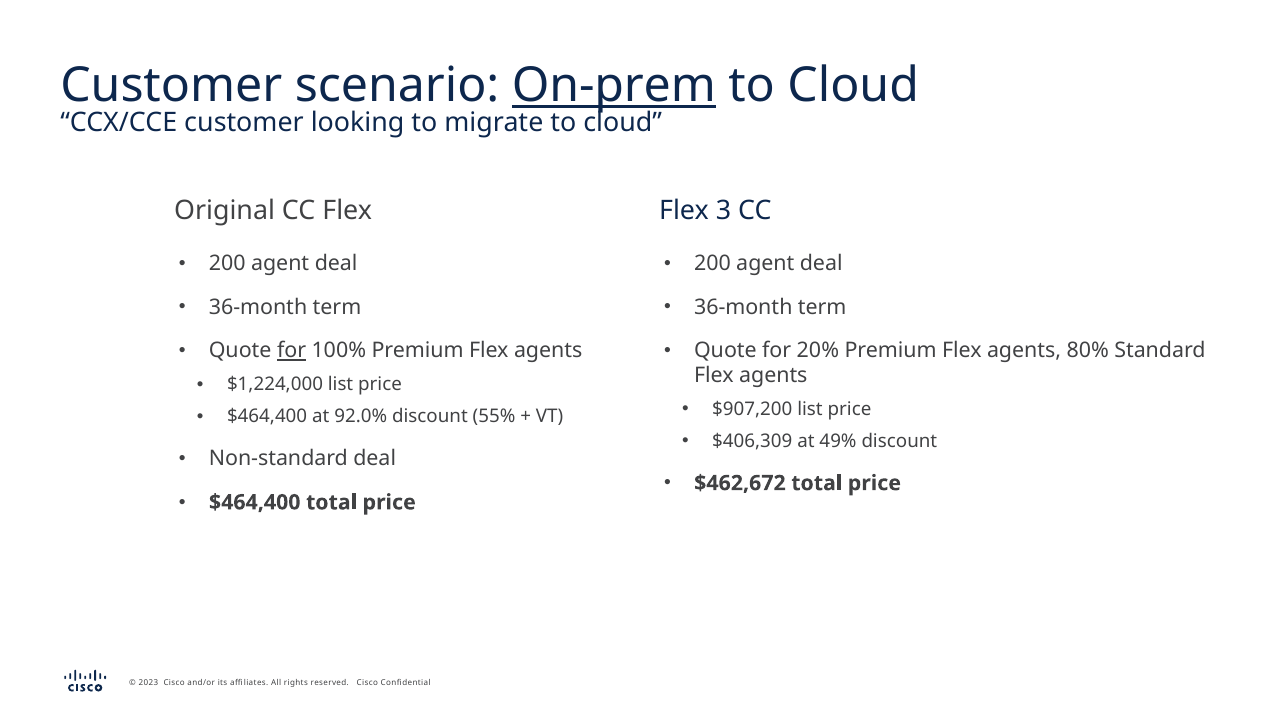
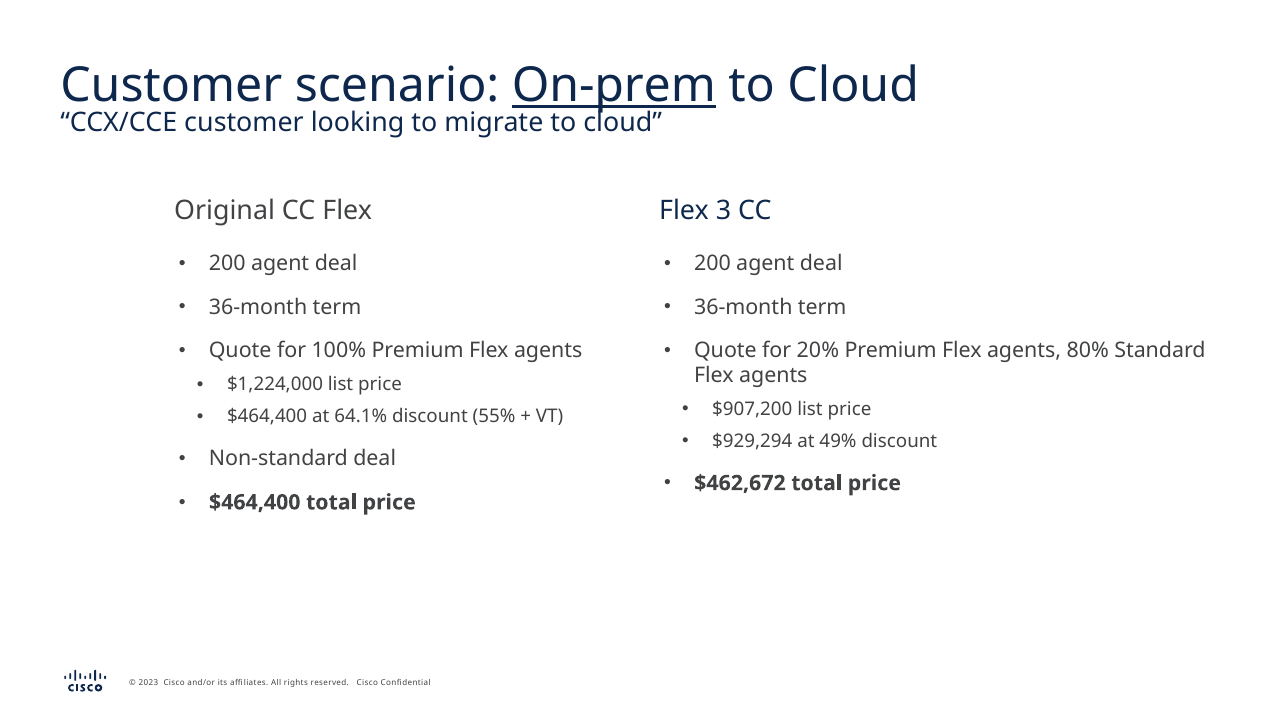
for at (292, 351) underline: present -> none
92.0%: 92.0% -> 64.1%
$406,309: $406,309 -> $929,294
